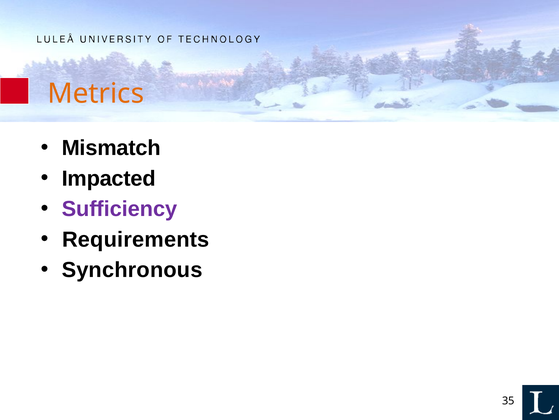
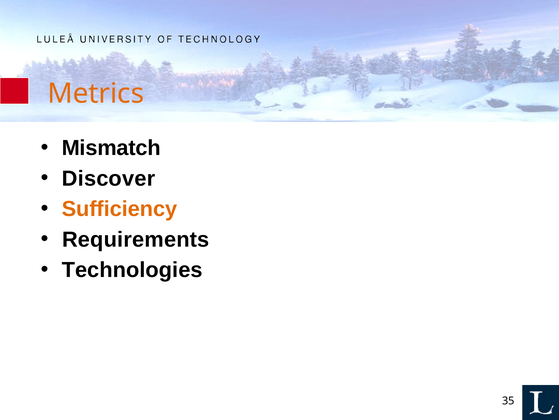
Impacted: Impacted -> Discover
Sufficiency colour: purple -> orange
Synchronous: Synchronous -> Technologies
